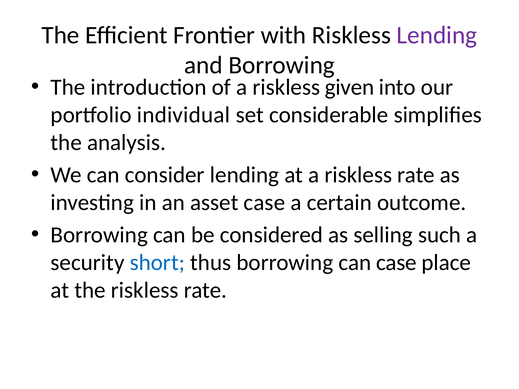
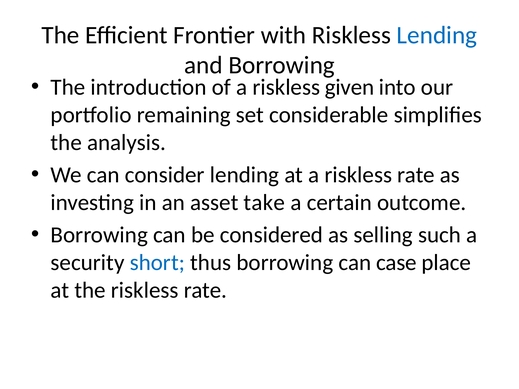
Lending at (437, 35) colour: purple -> blue
individual: individual -> remaining
asset case: case -> take
